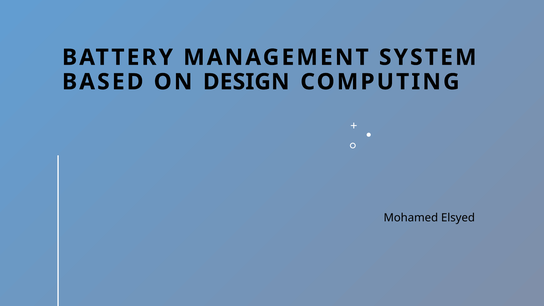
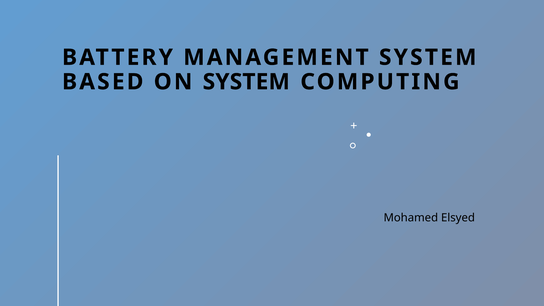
ON DESIGN: DESIGN -> SYSTEM
